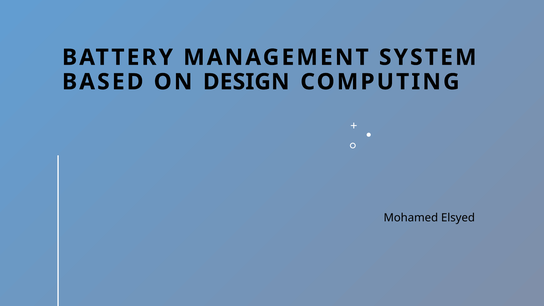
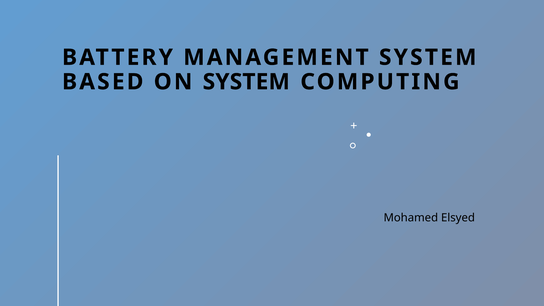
ON DESIGN: DESIGN -> SYSTEM
